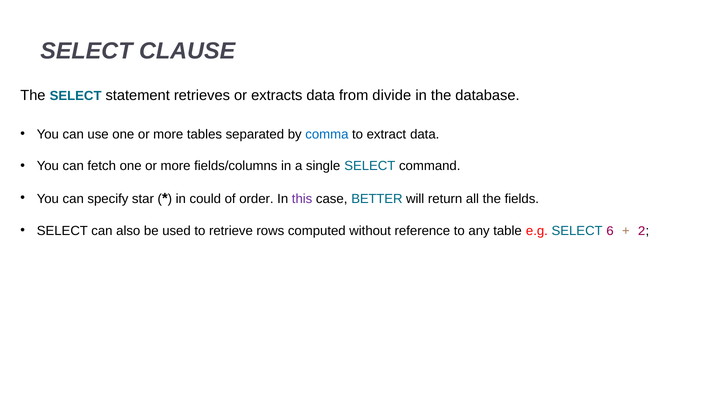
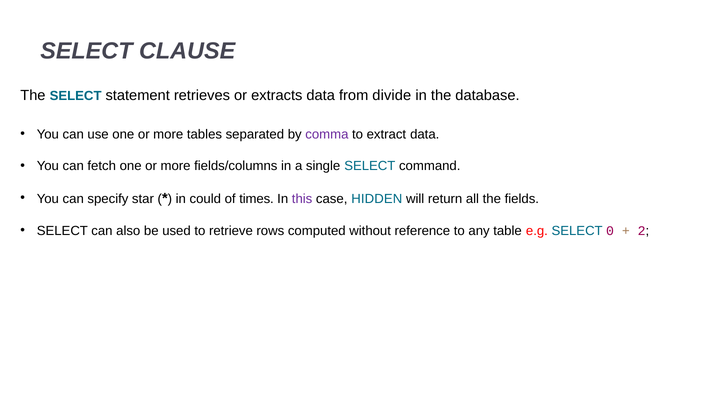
comma colour: blue -> purple
order: order -> times
BETTER: BETTER -> HIDDEN
6: 6 -> 0
